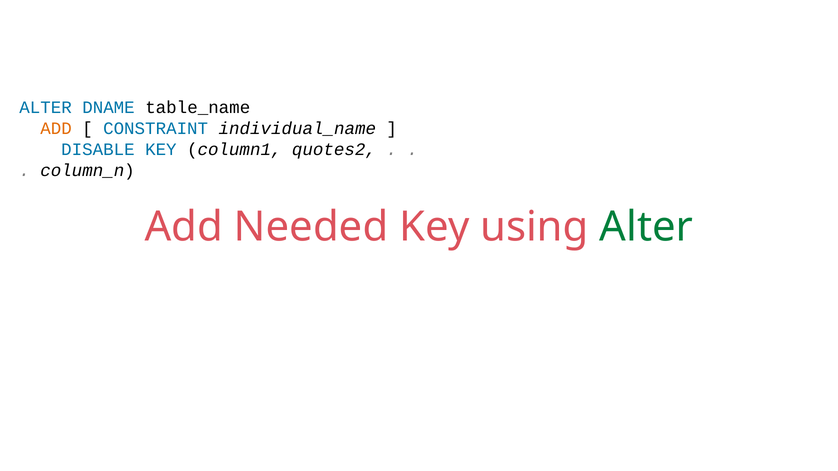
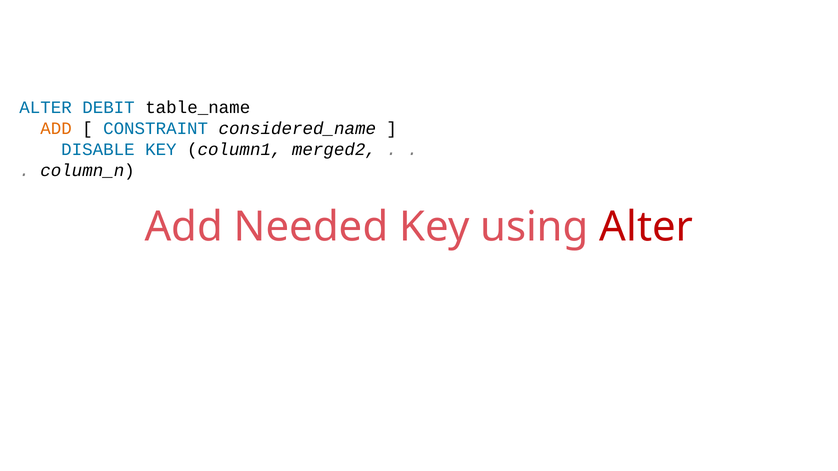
DNAME: DNAME -> DEBIT
individual_name: individual_name -> considered_name
quotes2: quotes2 -> merged2
Alter at (646, 227) colour: green -> red
